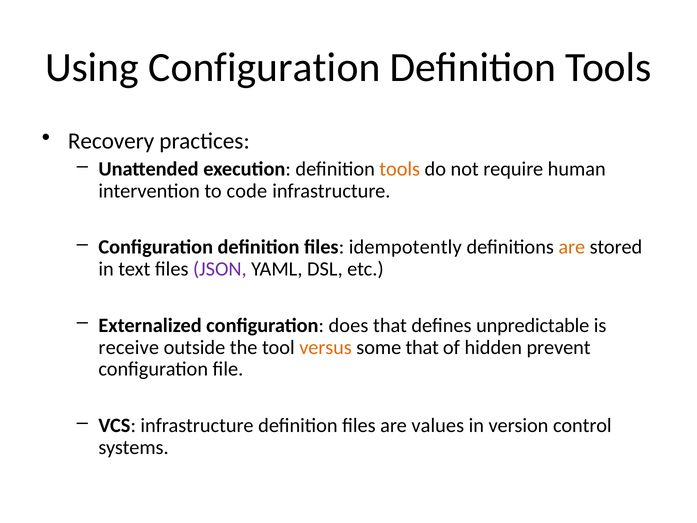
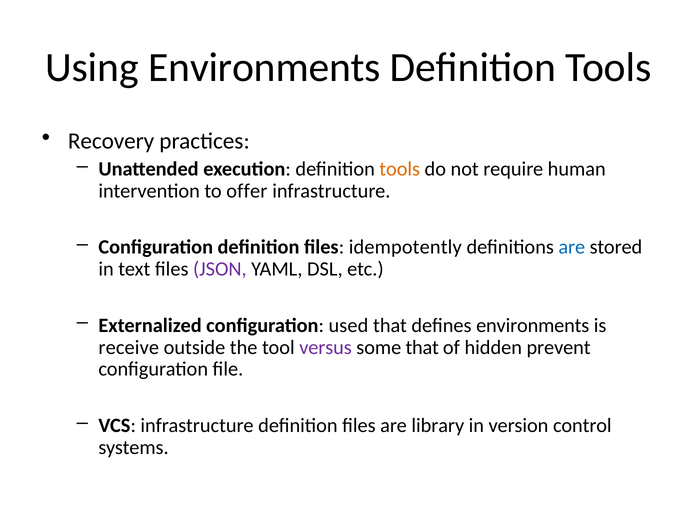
Using Configuration: Configuration -> Environments
code: code -> offer
are at (572, 247) colour: orange -> blue
does: does -> used
defines unpredictable: unpredictable -> environments
versus colour: orange -> purple
values: values -> library
